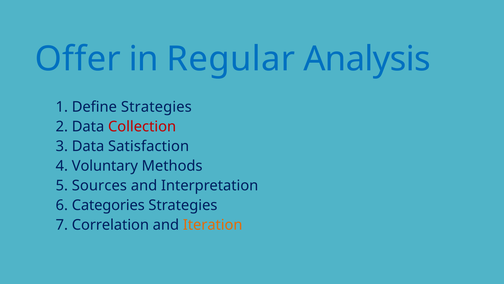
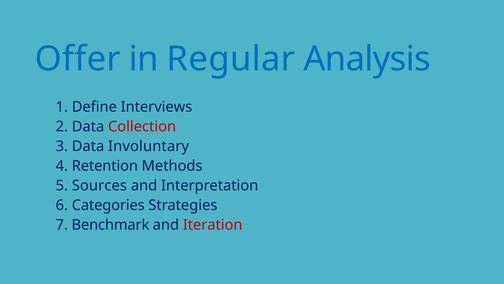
Define Strategies: Strategies -> Interviews
Satisfaction: Satisfaction -> Involuntary
Voluntary: Voluntary -> Retention
Correlation: Correlation -> Benchmark
Iteration colour: orange -> red
